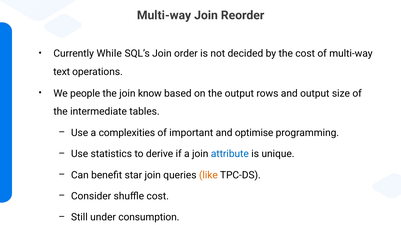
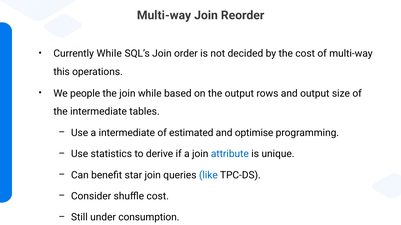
text: text -> this
join know: know -> while
a complexities: complexities -> intermediate
important: important -> estimated
like colour: orange -> blue
